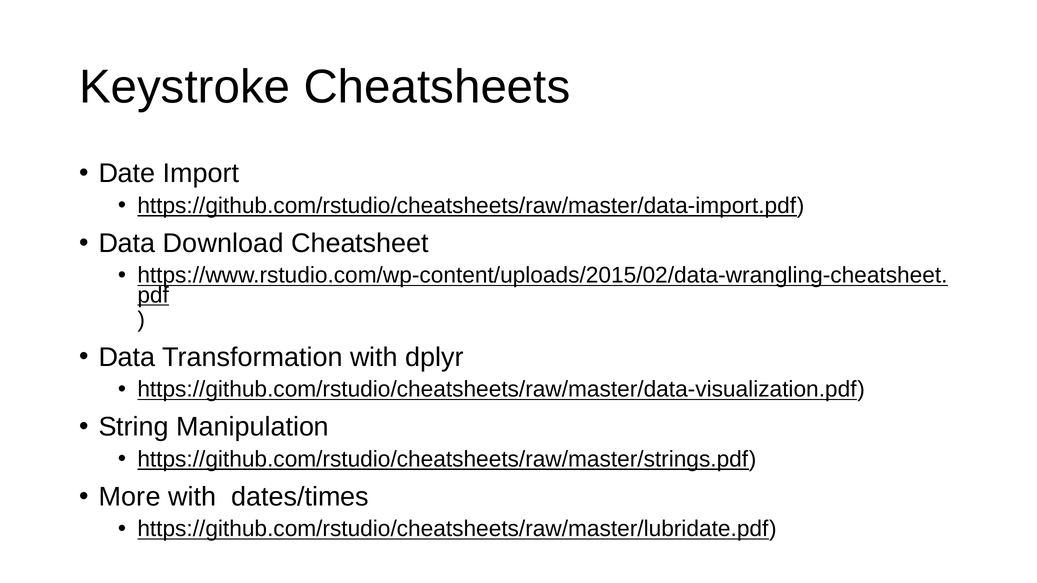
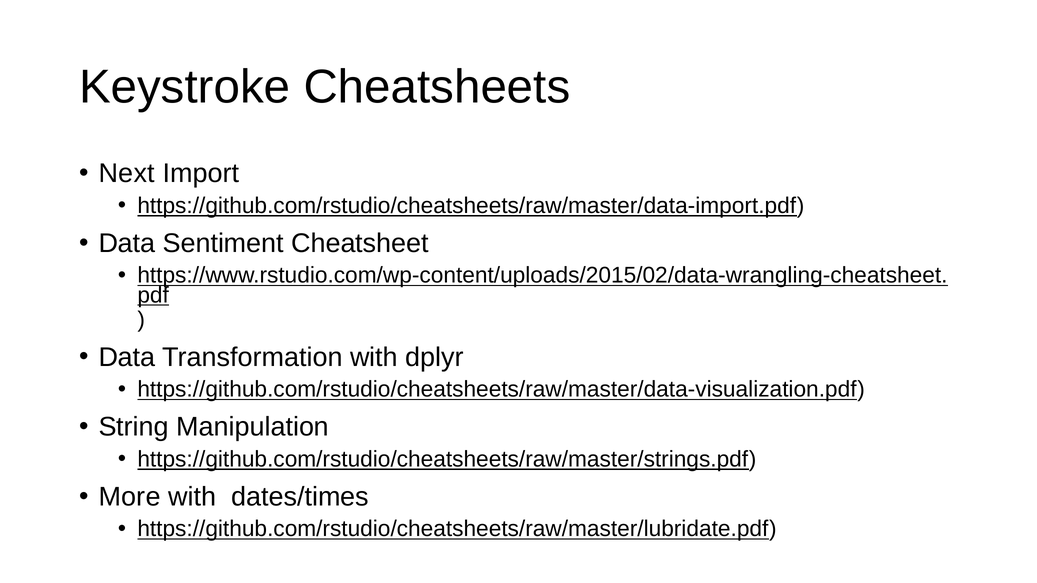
Date: Date -> Next
Download: Download -> Sentiment
